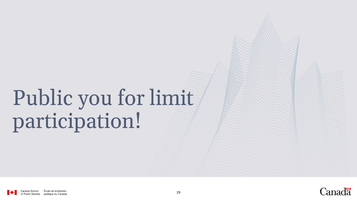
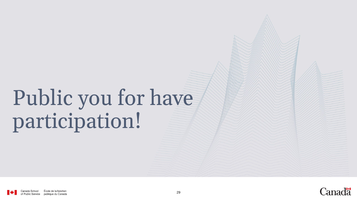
limit: limit -> have
